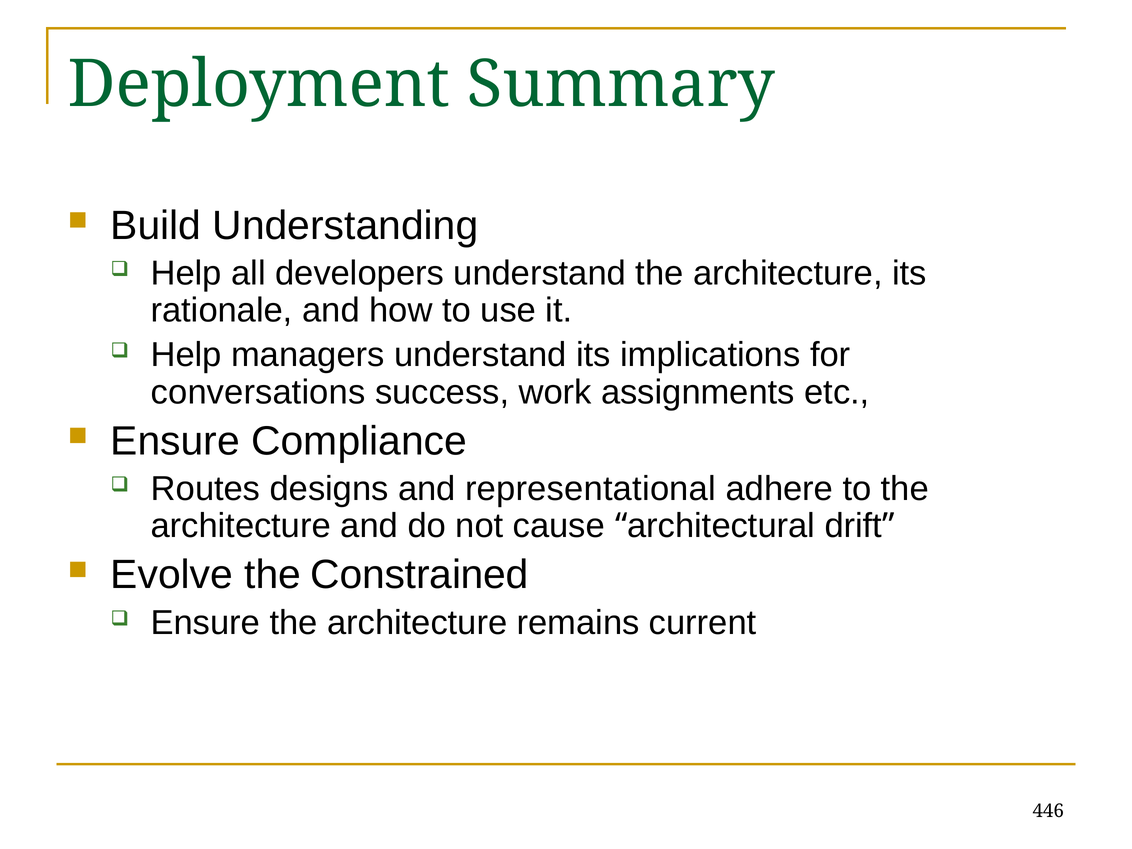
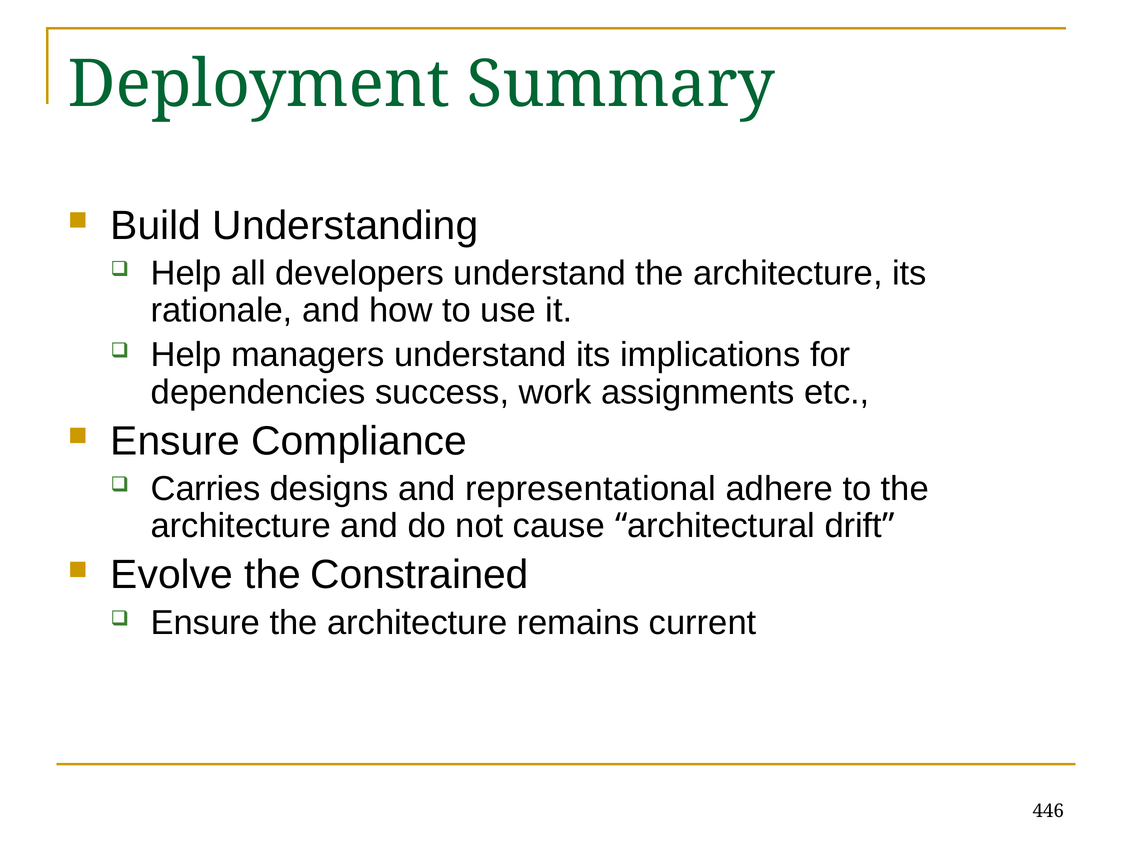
conversations: conversations -> dependencies
Routes: Routes -> Carries
